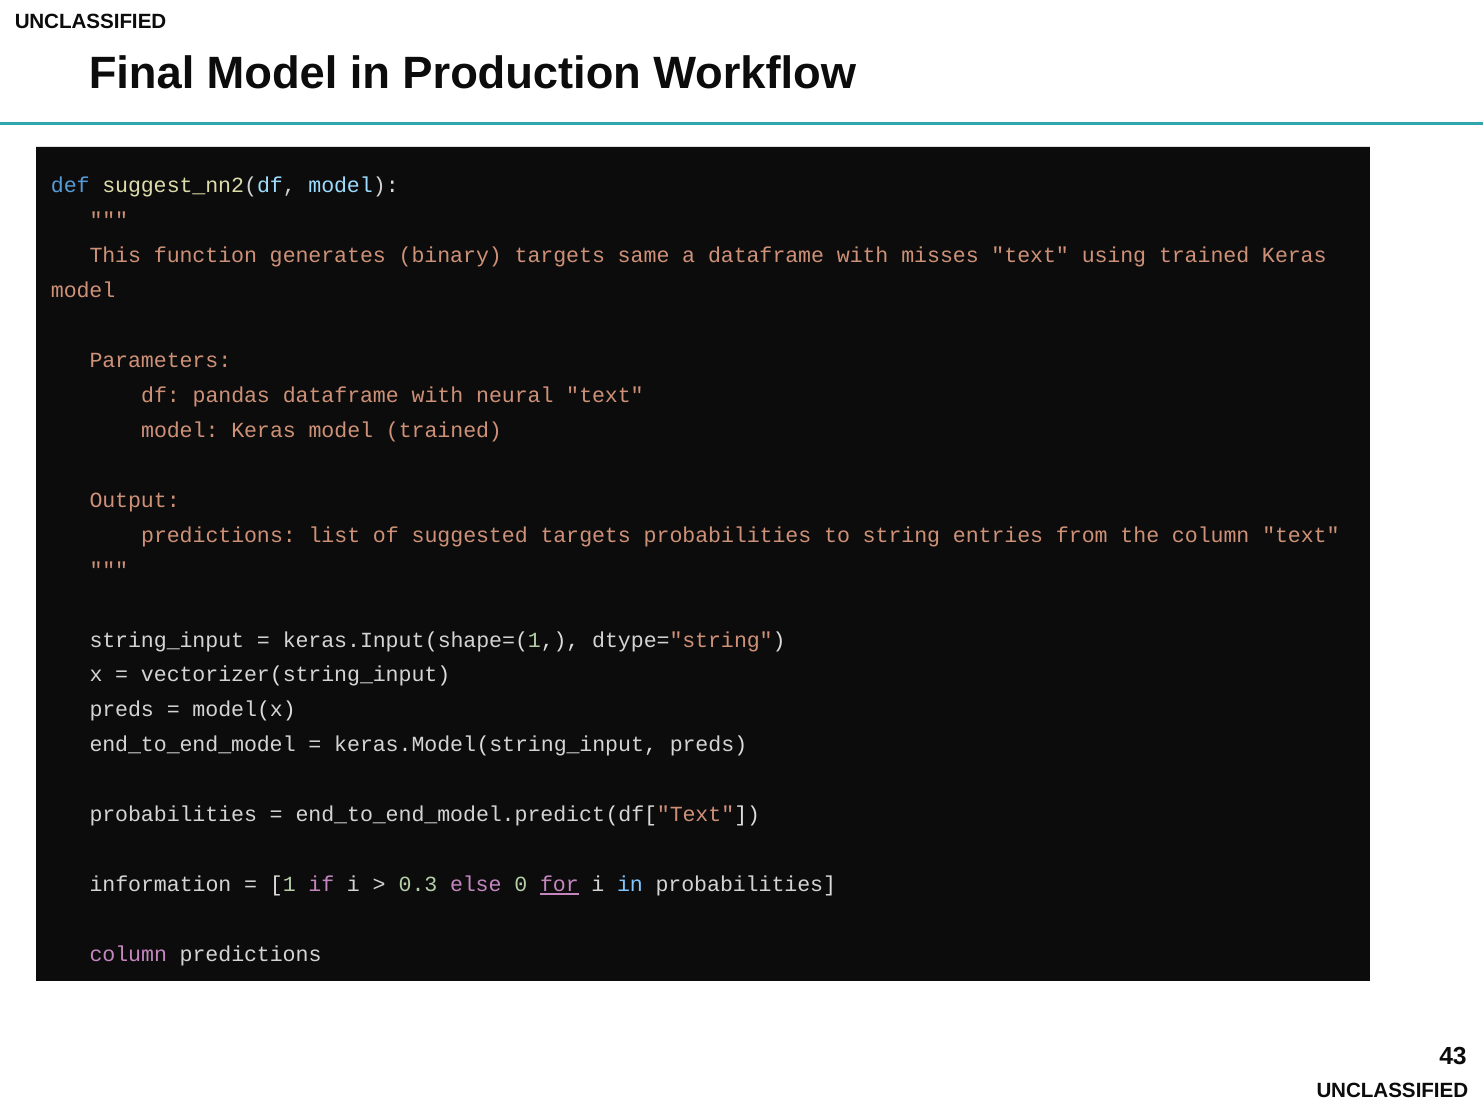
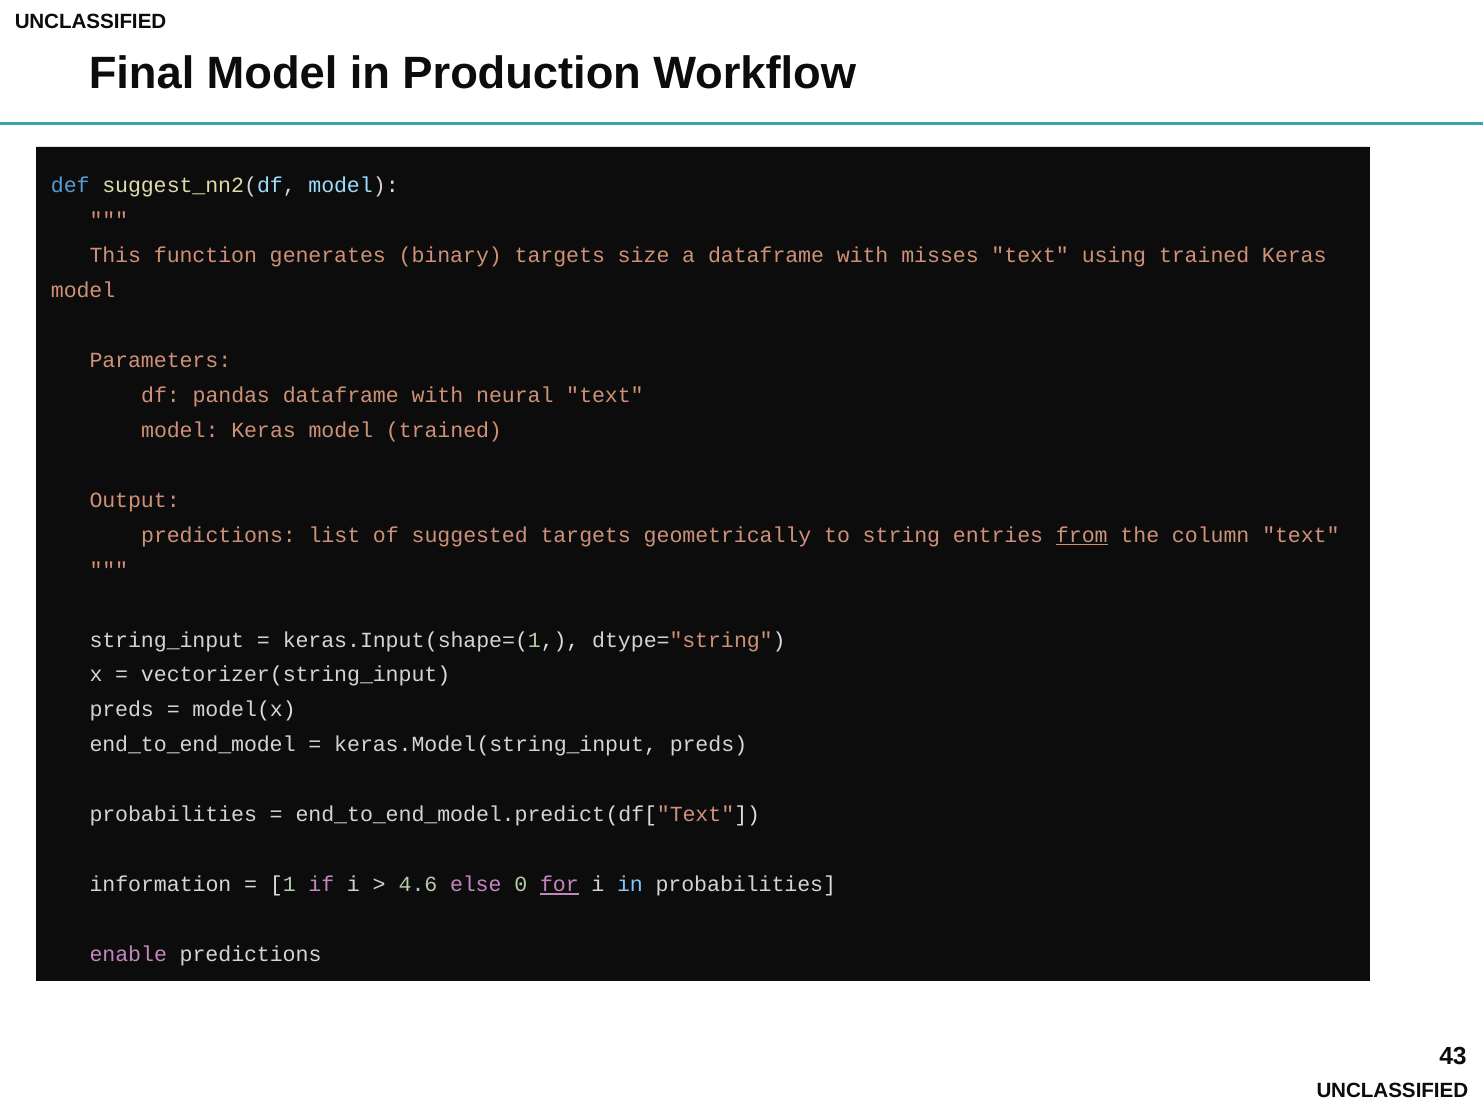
same: same -> size
targets probabilities: probabilities -> geometrically
from underline: none -> present
0.3: 0.3 -> 4.6
column at (128, 955): column -> enable
